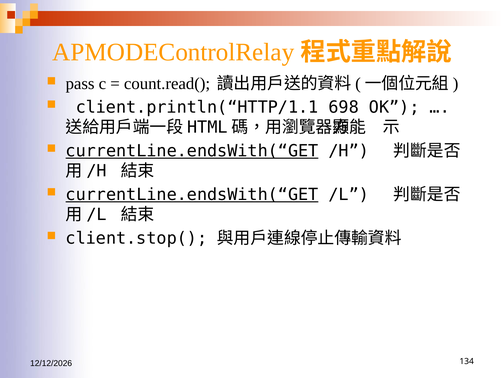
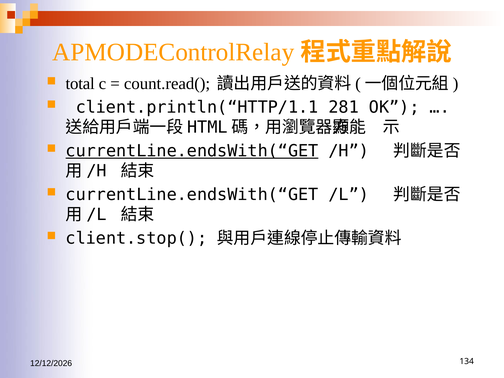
pass: pass -> total
698: 698 -> 281
currentLine.endsWith(“GET at (192, 195) underline: present -> none
